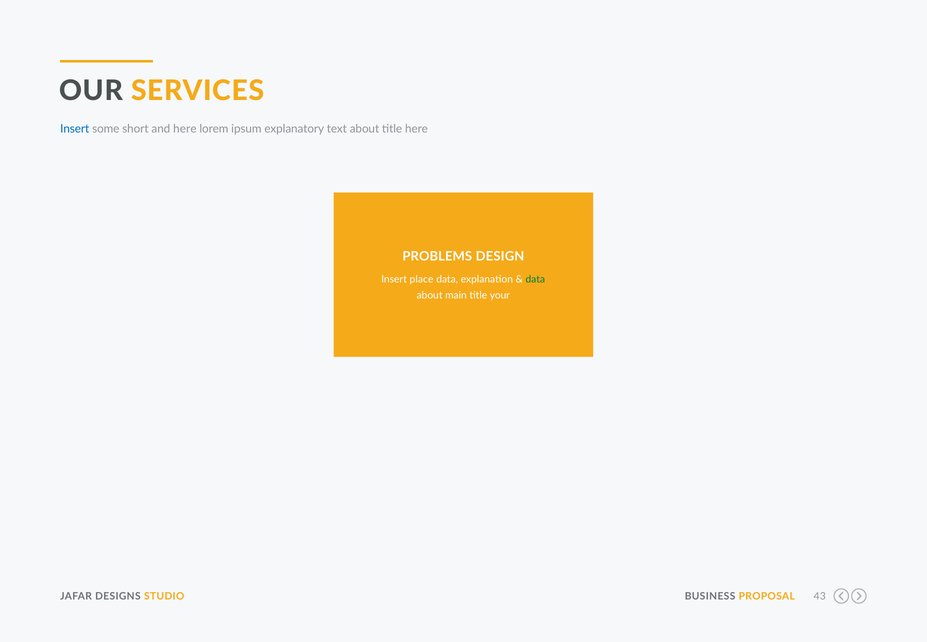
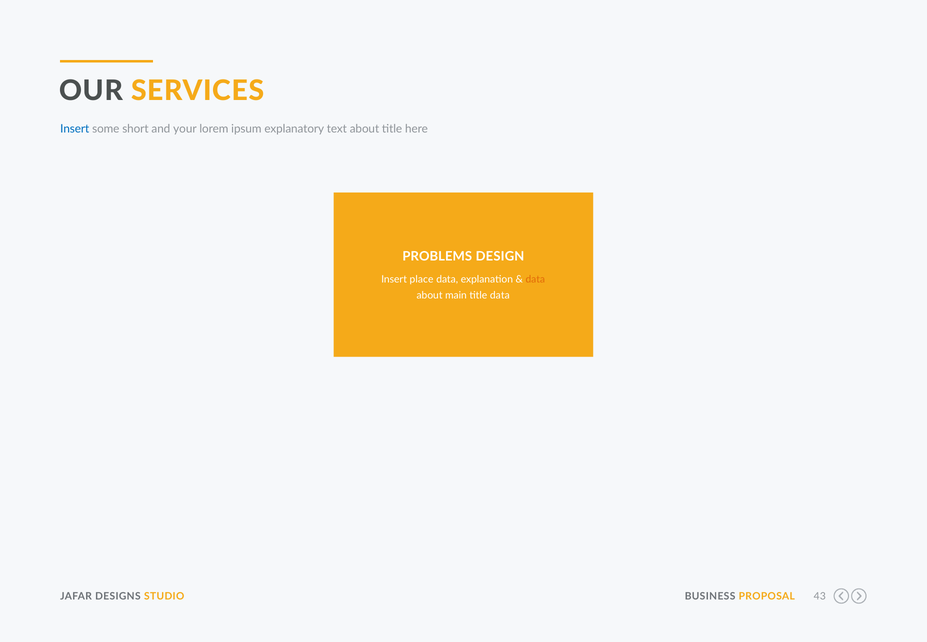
and here: here -> your
data at (535, 279) colour: green -> orange
title your: your -> data
